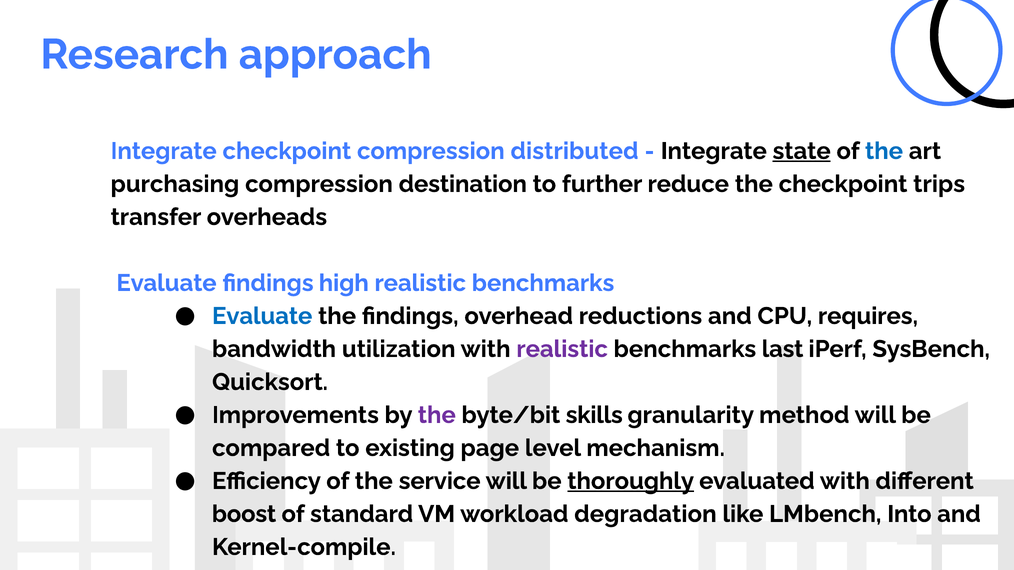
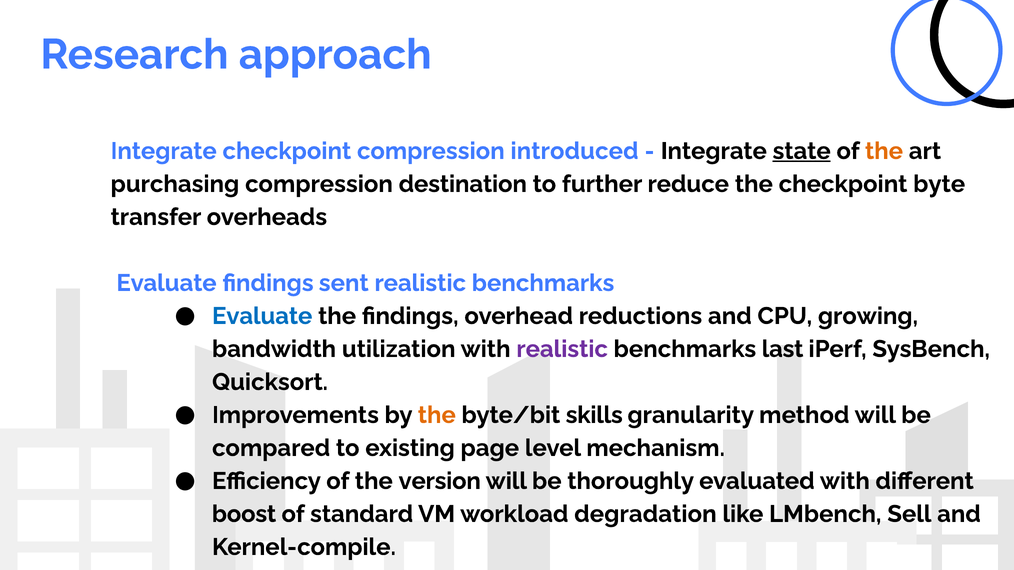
distributed: distributed -> introduced
the at (884, 151) colour: blue -> orange
trips: trips -> byte
high: high -> sent
requires: requires -> growing
the at (437, 415) colour: purple -> orange
service: service -> version
thoroughly underline: present -> none
Into: Into -> Sell
